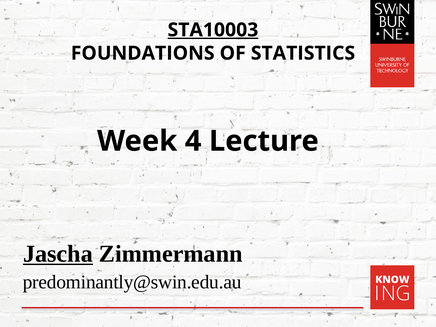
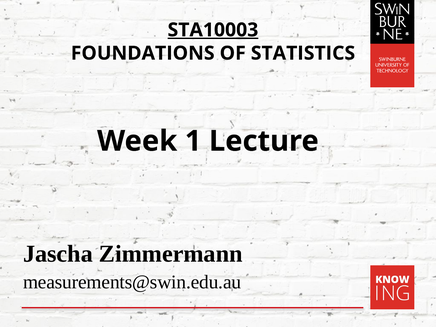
4: 4 -> 1
Jascha underline: present -> none
predominantly@swin.edu.au: predominantly@swin.edu.au -> measurements@swin.edu.au
